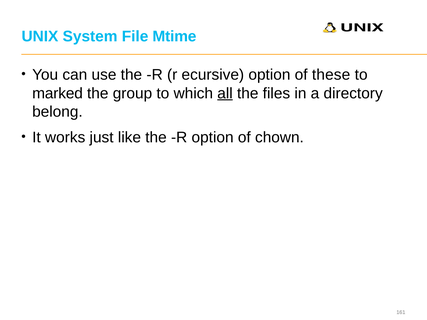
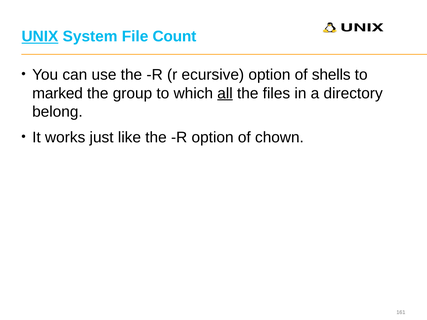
UNIX underline: none -> present
Mtime: Mtime -> Count
these: these -> shells
